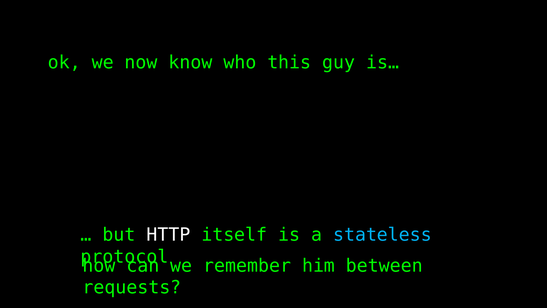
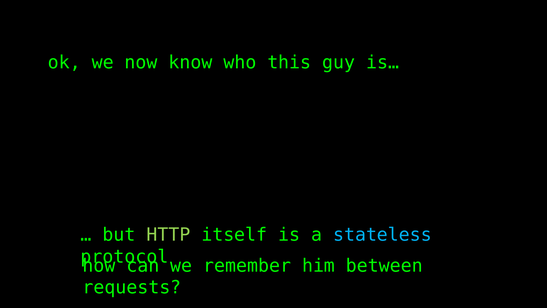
HTTP colour: white -> light green
